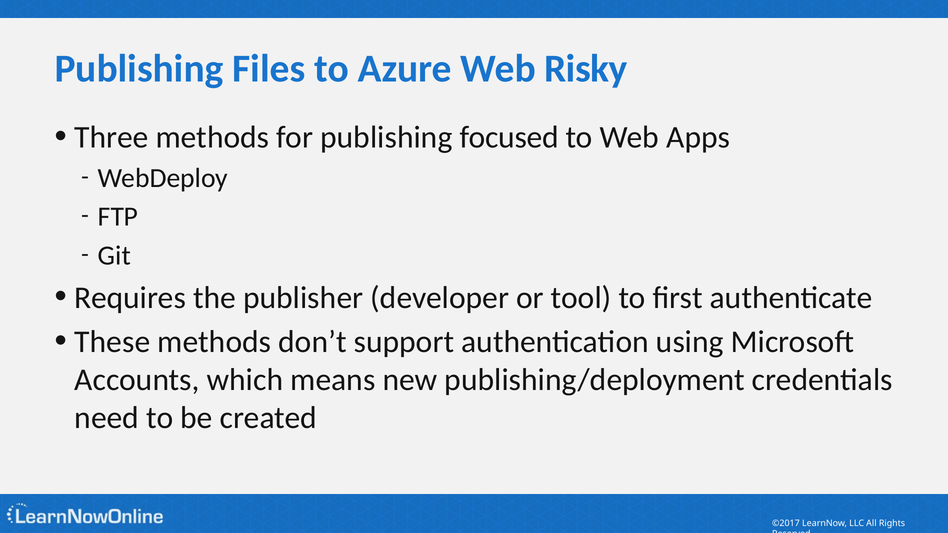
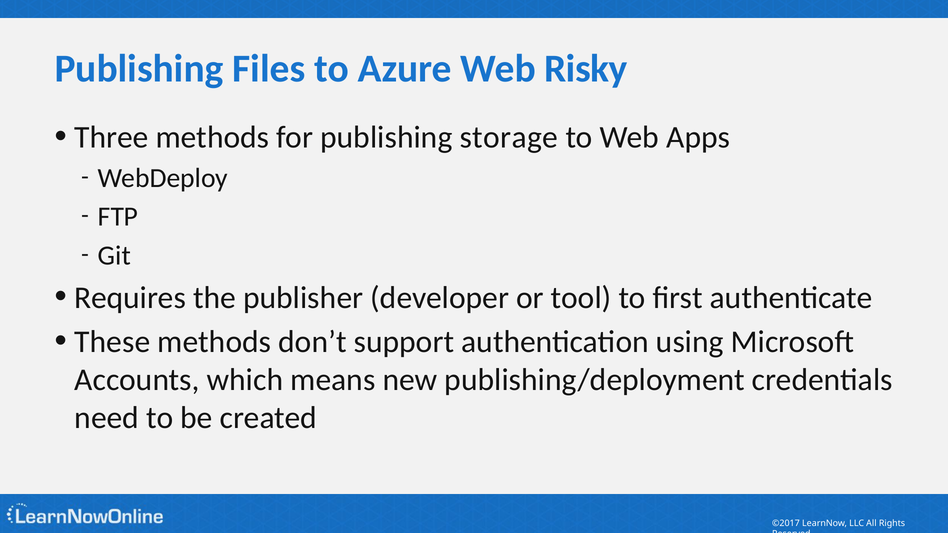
focused: focused -> storage
